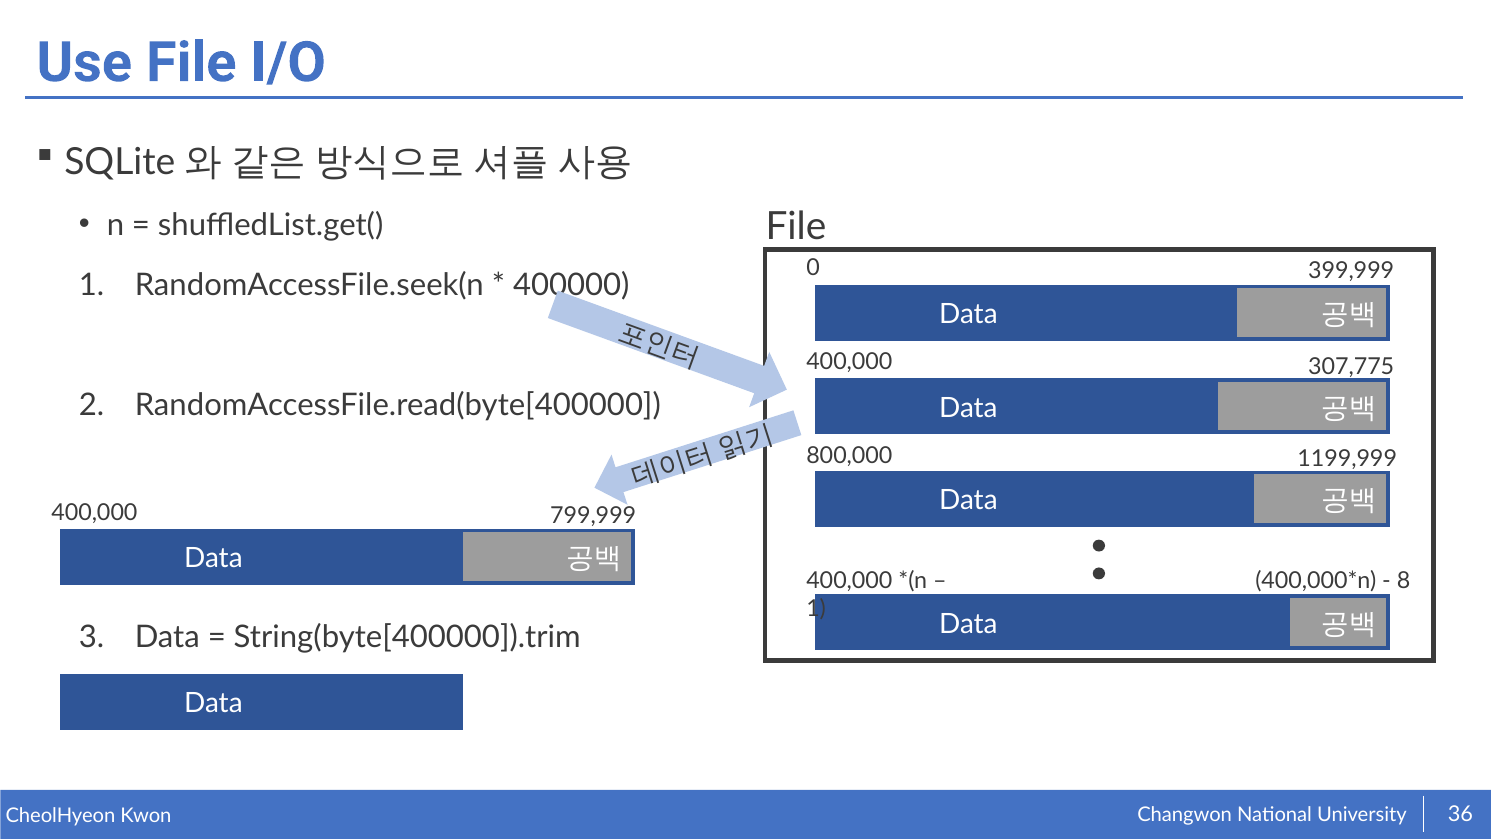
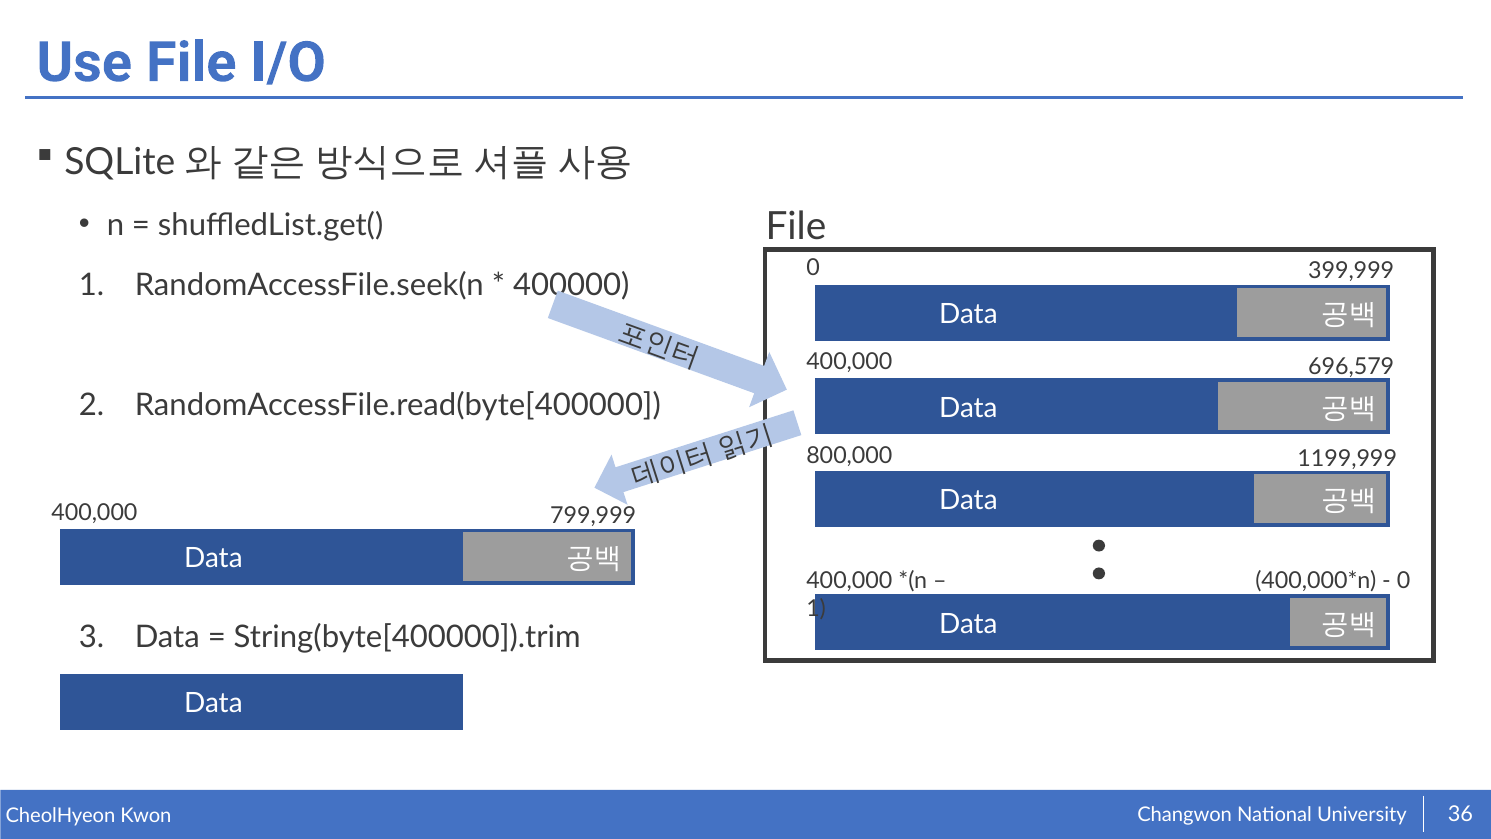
307,775: 307,775 -> 696,579
8 at (1404, 581): 8 -> 0
